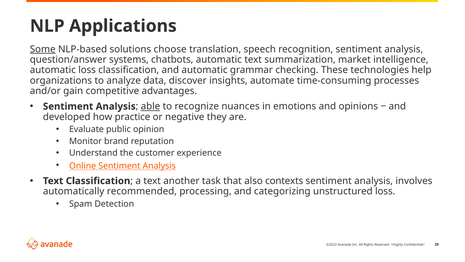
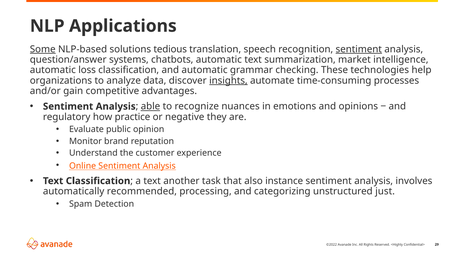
choose: choose -> tedious
sentiment at (359, 49) underline: none -> present
insights underline: none -> present
developed: developed -> regulatory
contexts: contexts -> instance
unstructured loss: loss -> just
